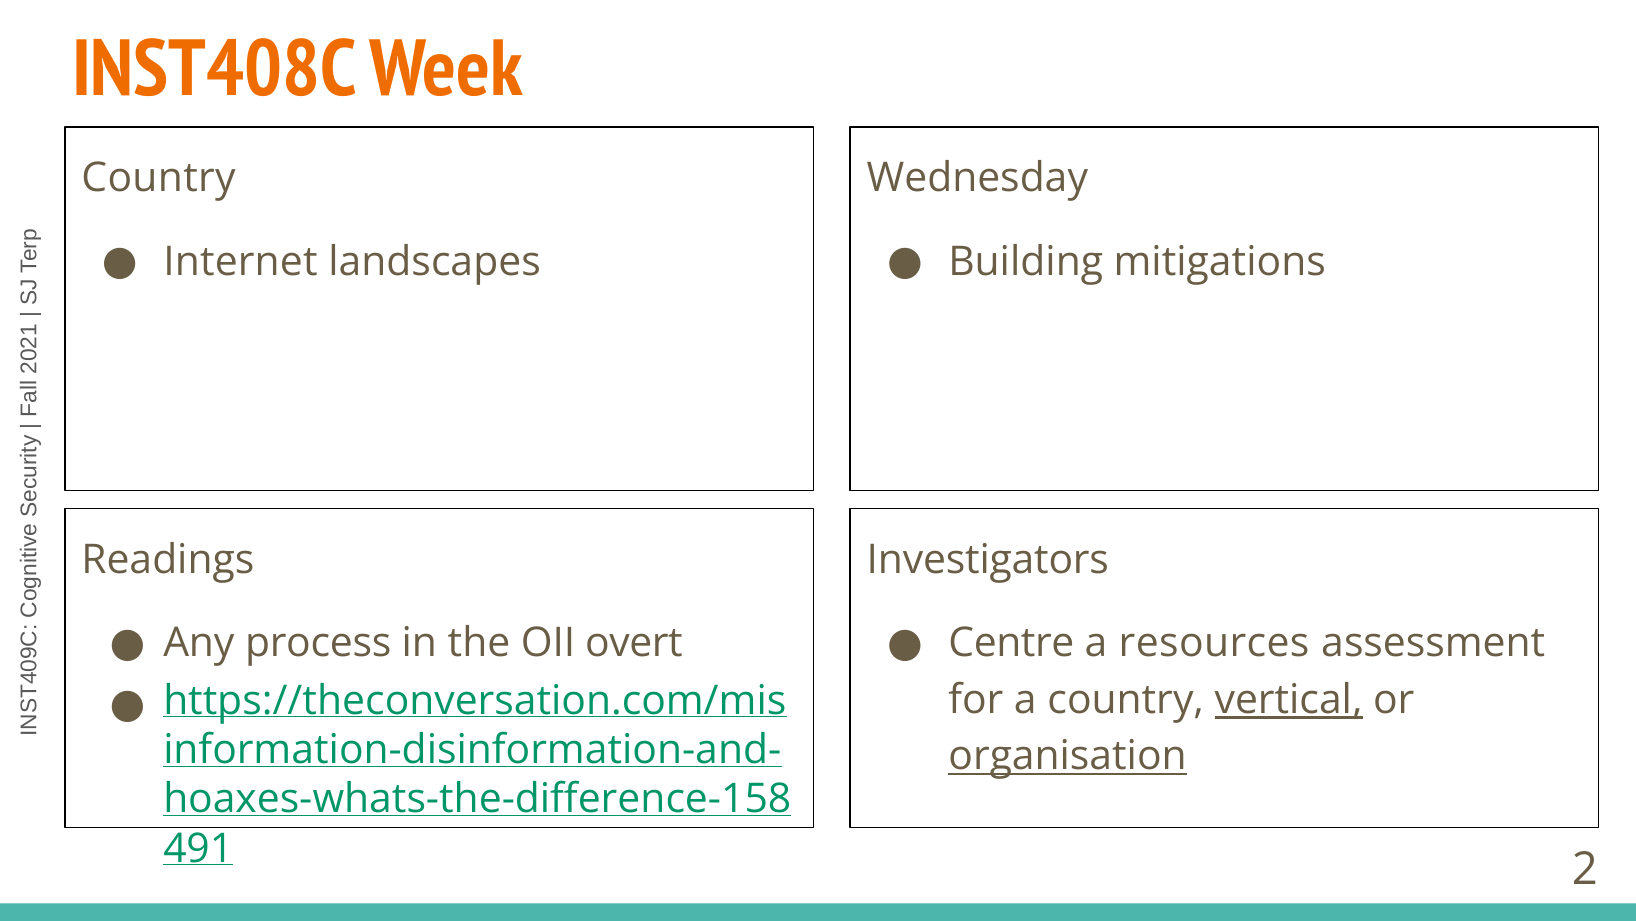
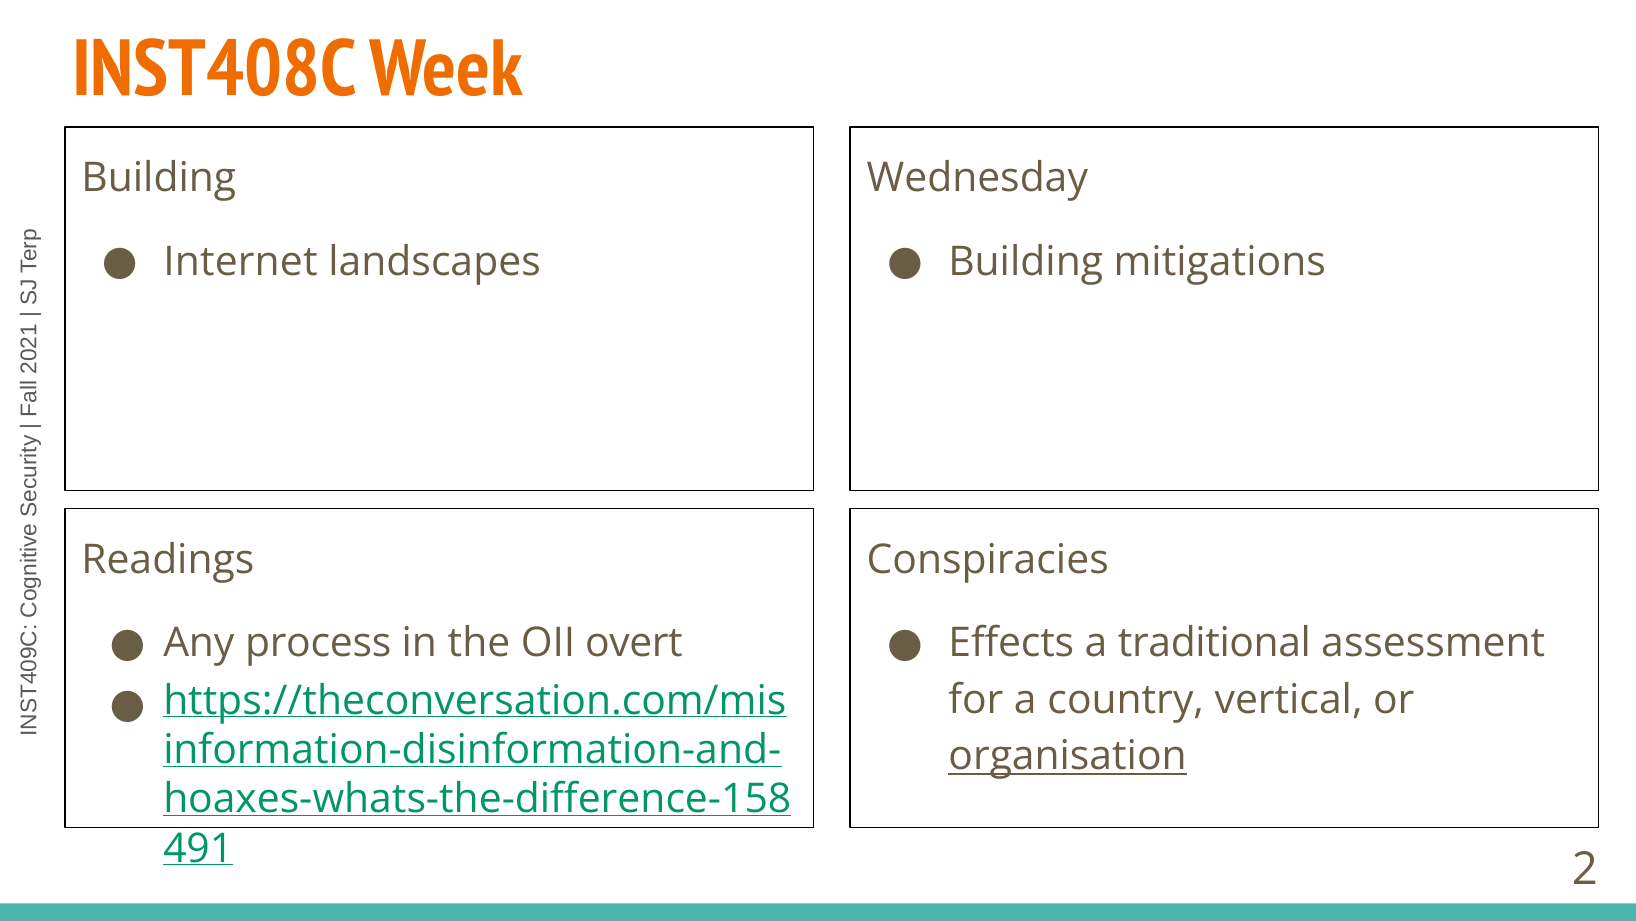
Country at (159, 178): Country -> Building
Investigators: Investigators -> Conspiracies
Centre: Centre -> Effects
resources: resources -> traditional
vertical underline: present -> none
